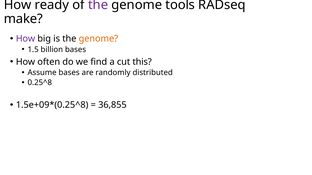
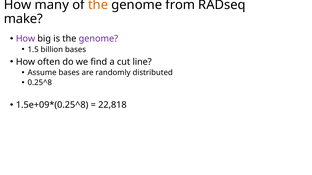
ready: ready -> many
the at (98, 5) colour: purple -> orange
tools: tools -> from
genome at (98, 39) colour: orange -> purple
this: this -> line
36,855: 36,855 -> 22,818
